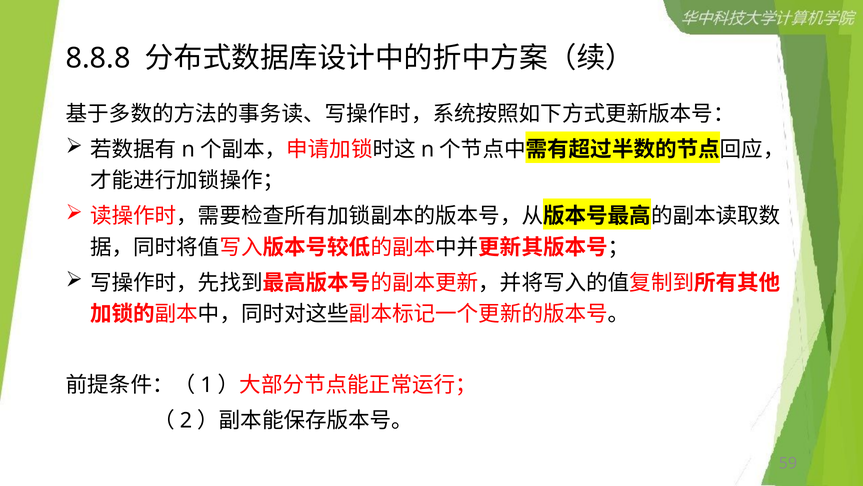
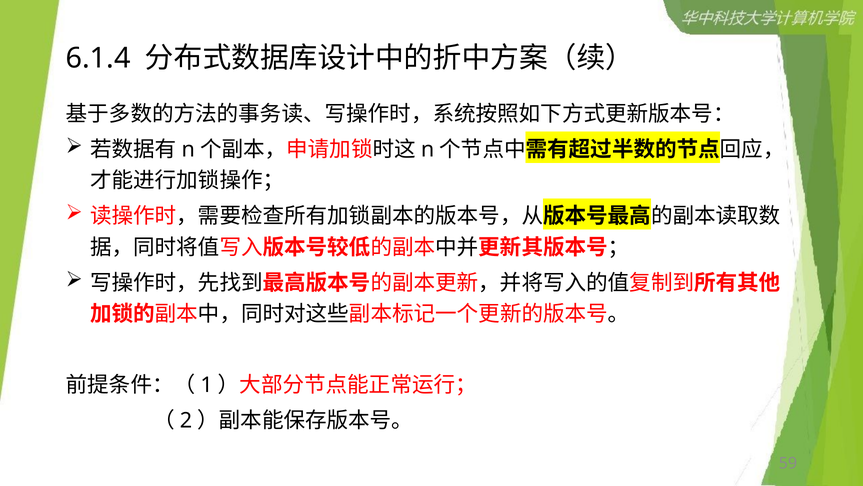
8.8.8: 8.8.8 -> 6.1.4
